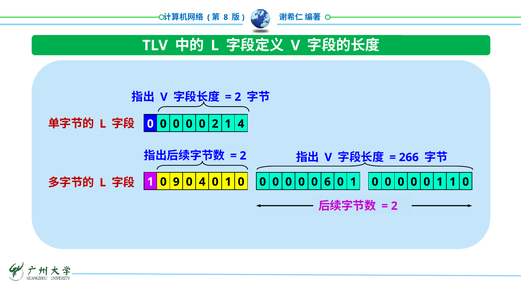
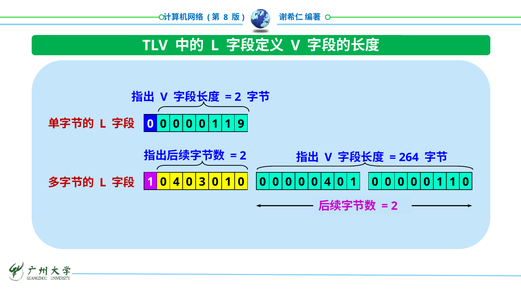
2 at (215, 124): 2 -> 1
1 4: 4 -> 9
266: 266 -> 264
1 0 9: 9 -> 4
0 4: 4 -> 3
0 0 6: 6 -> 4
